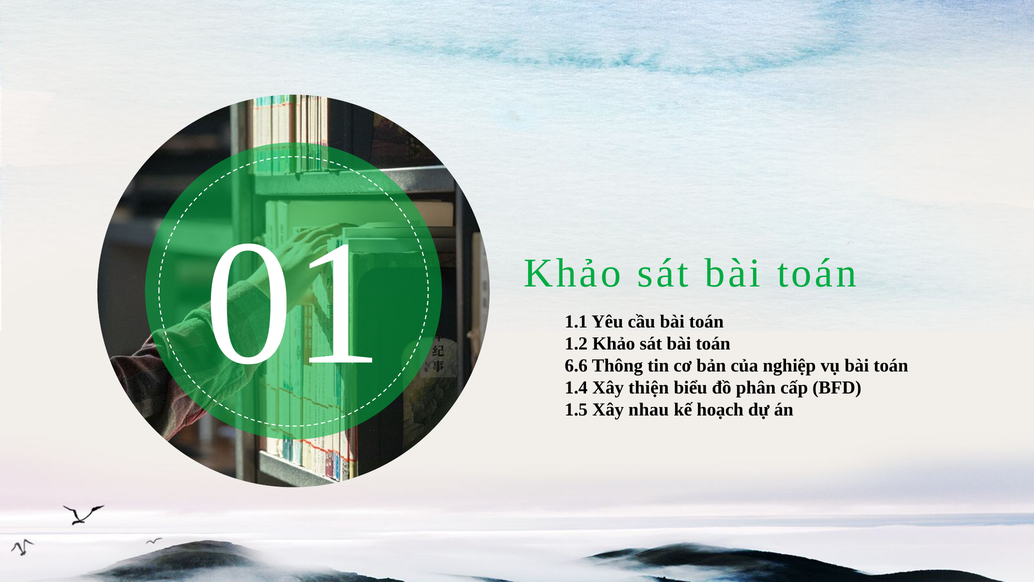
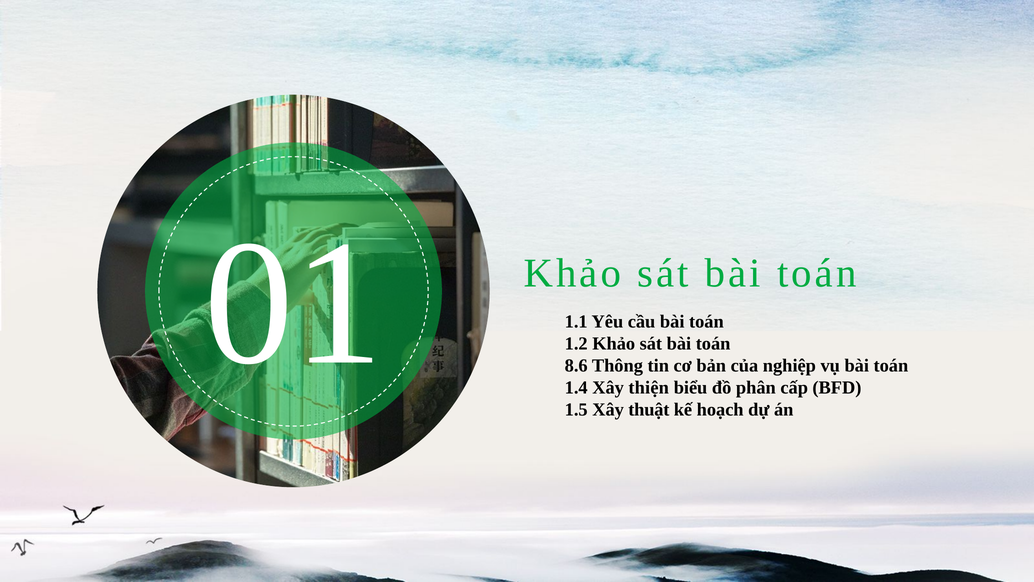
6.6: 6.6 -> 8.6
nhau: nhau -> thuật
